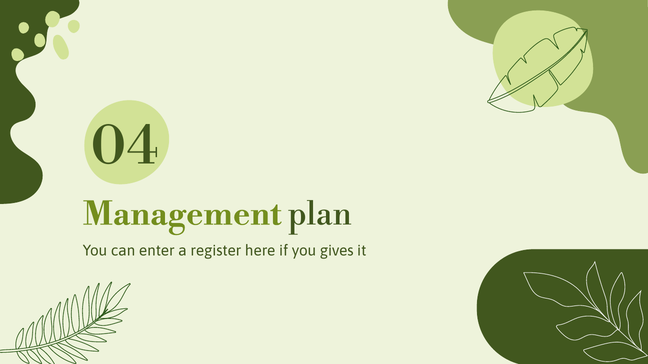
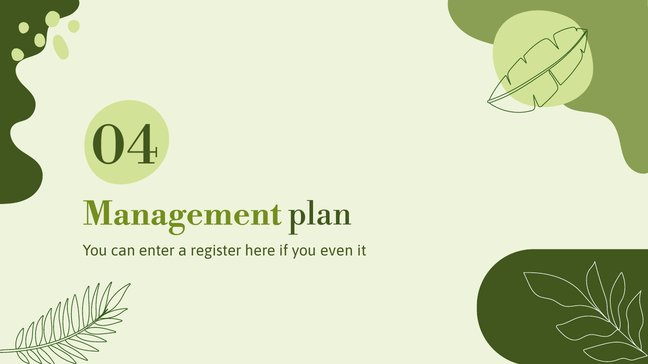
gives: gives -> even
